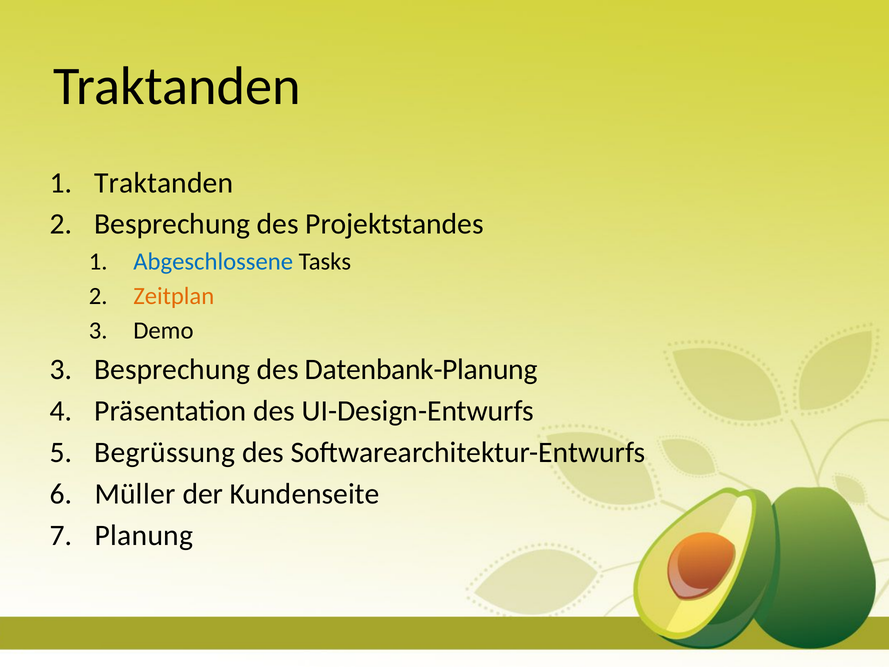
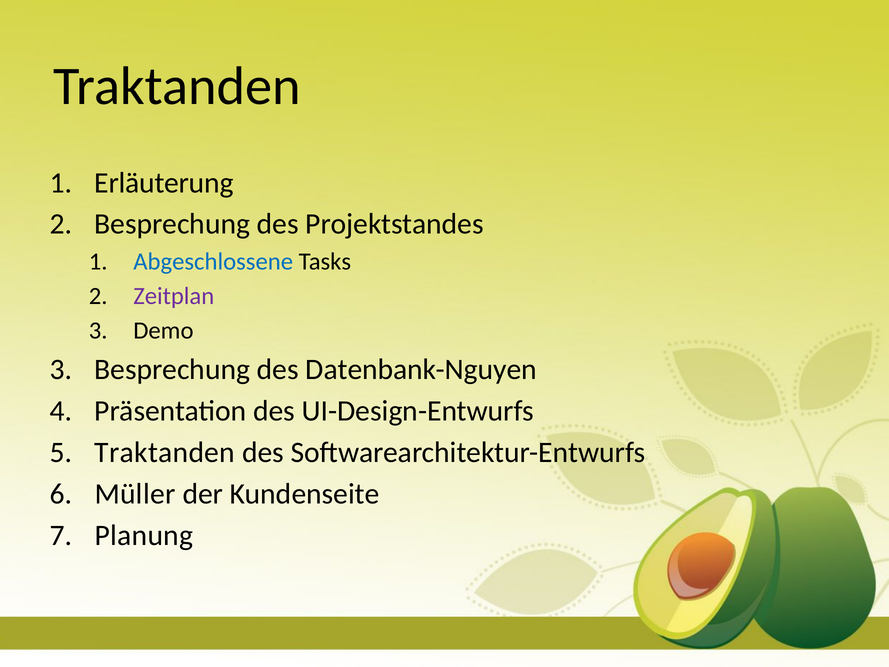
Traktanden at (164, 183): Traktanden -> Erläuterung
Zeitplan colour: orange -> purple
Datenbank-Planung: Datenbank-Planung -> Datenbank-Nguyen
Begrüssung at (165, 452): Begrüssung -> Traktanden
